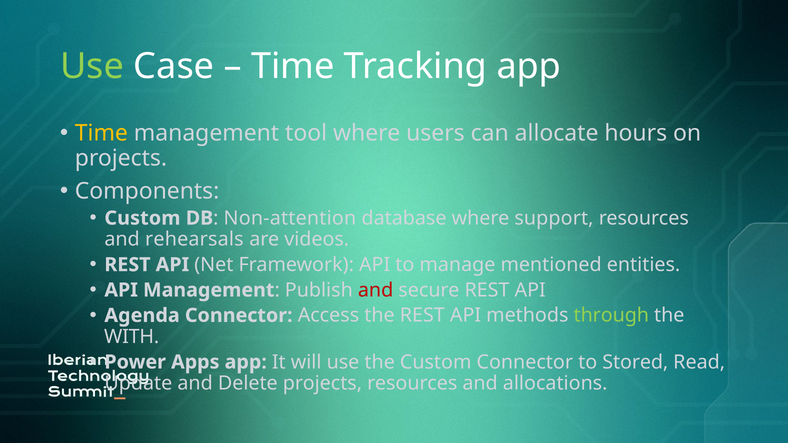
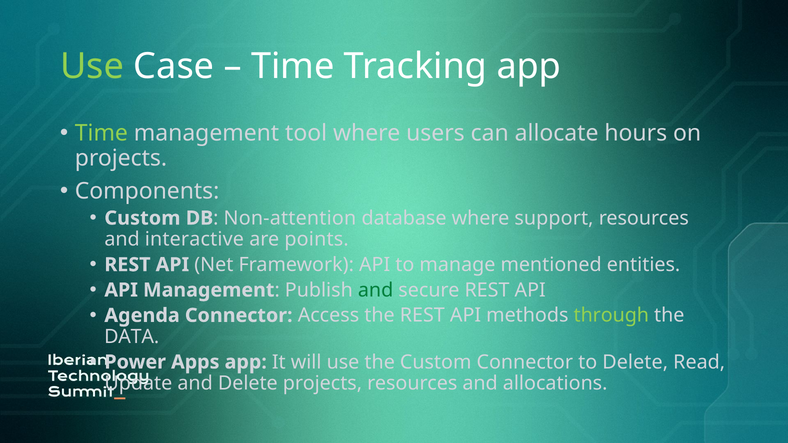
Time at (101, 133) colour: yellow -> light green
rehearsals: rehearsals -> interactive
videos: videos -> points
and at (376, 290) colour: red -> green
WITH: WITH -> DATA
to Stored: Stored -> Delete
